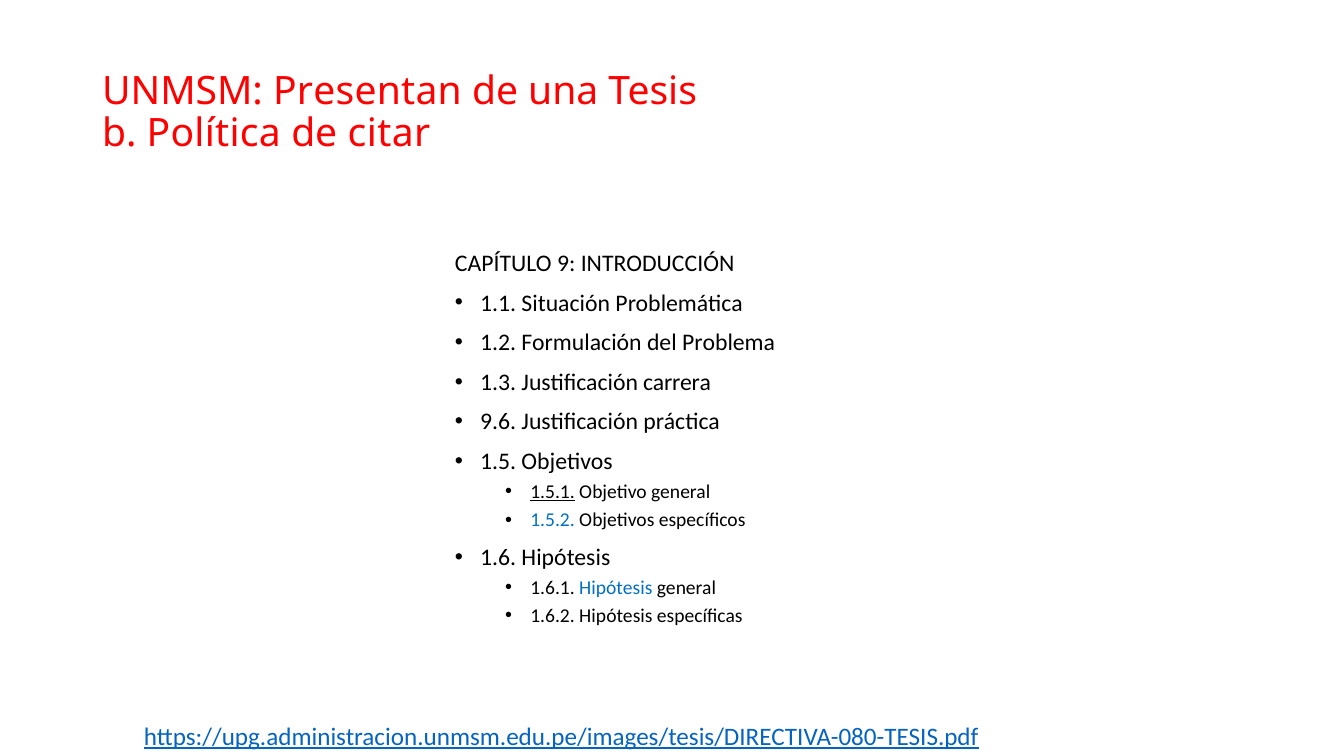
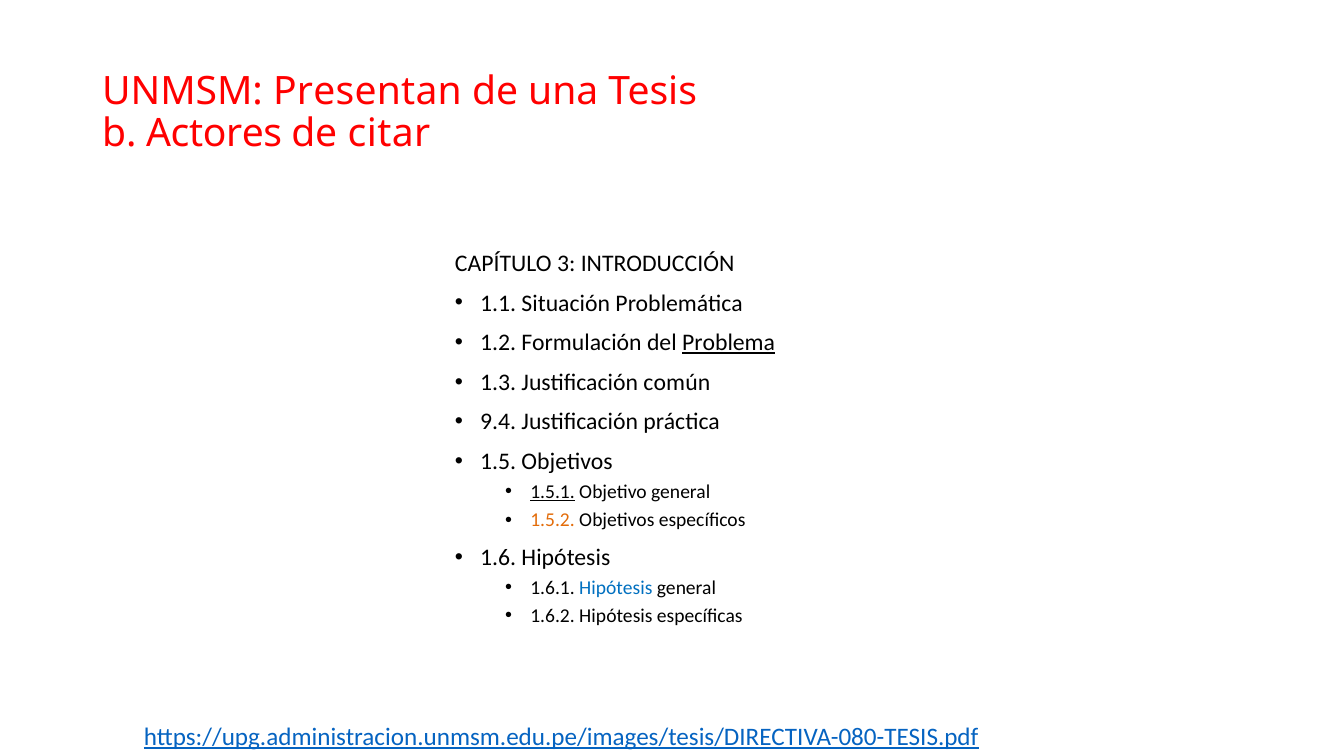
Política: Política -> Actores
9: 9 -> 3
Problema underline: none -> present
carrera: carrera -> común
9.6: 9.6 -> 9.4
1.5.2 colour: blue -> orange
